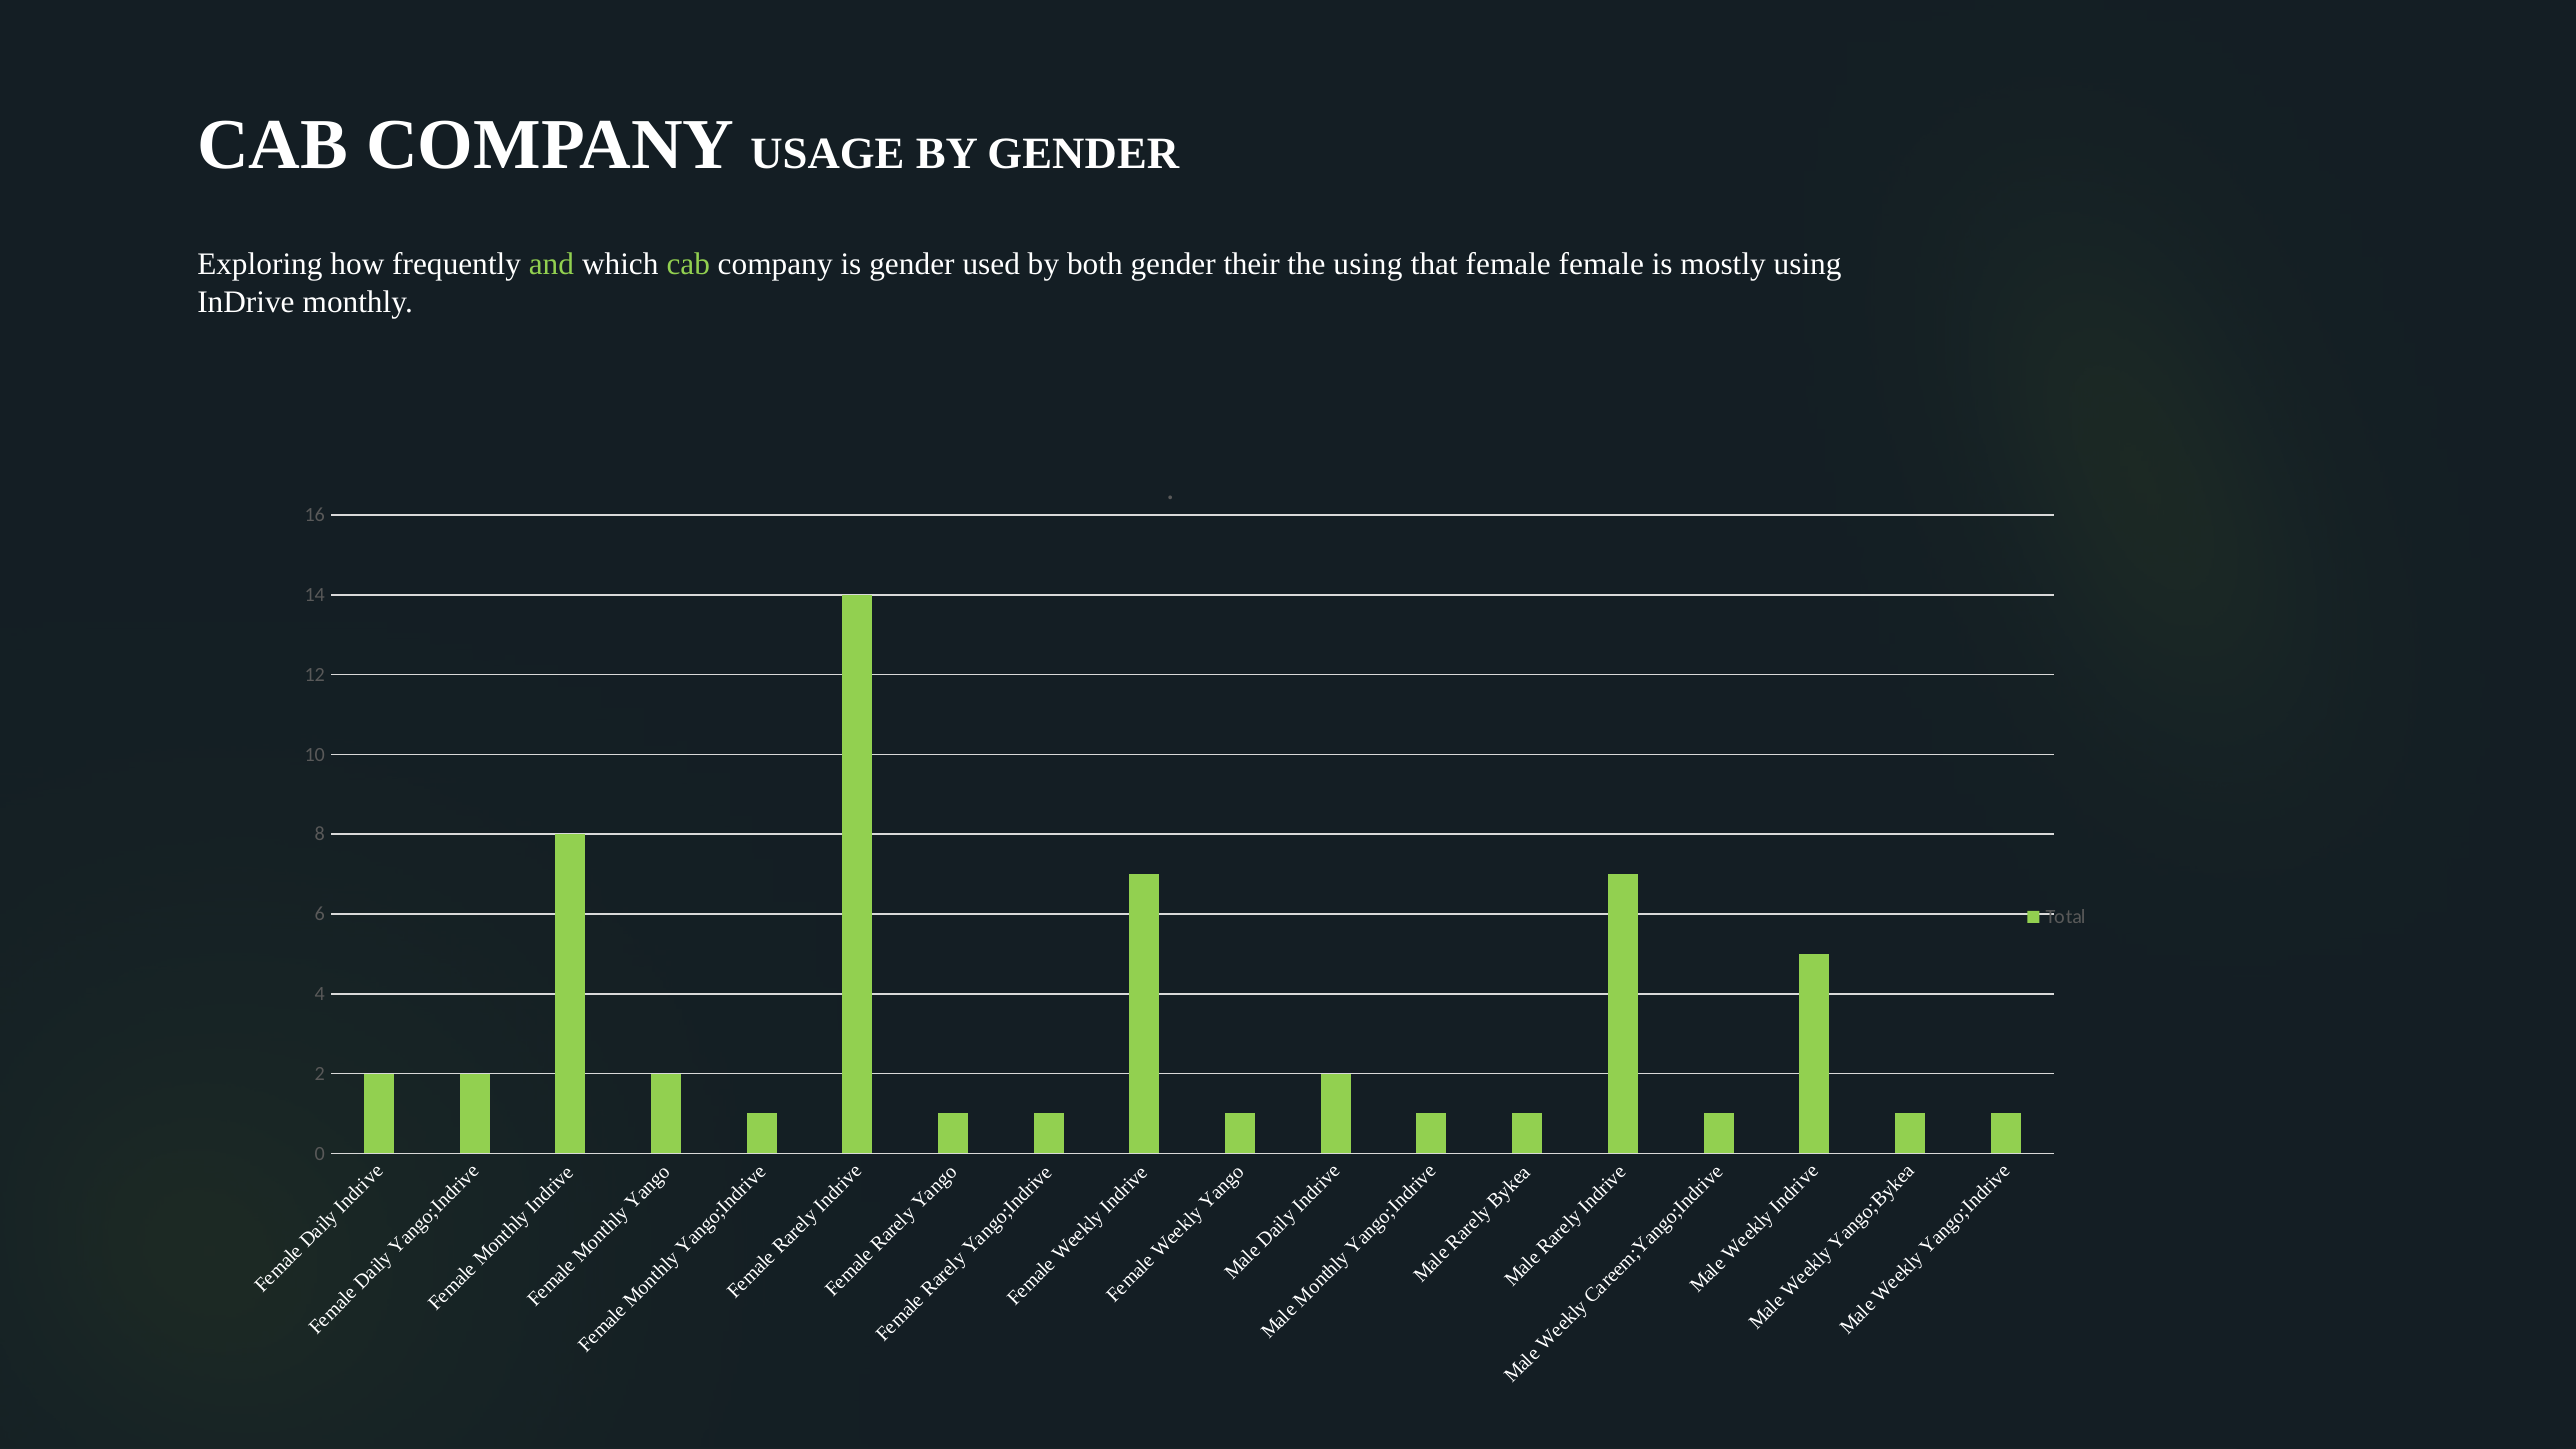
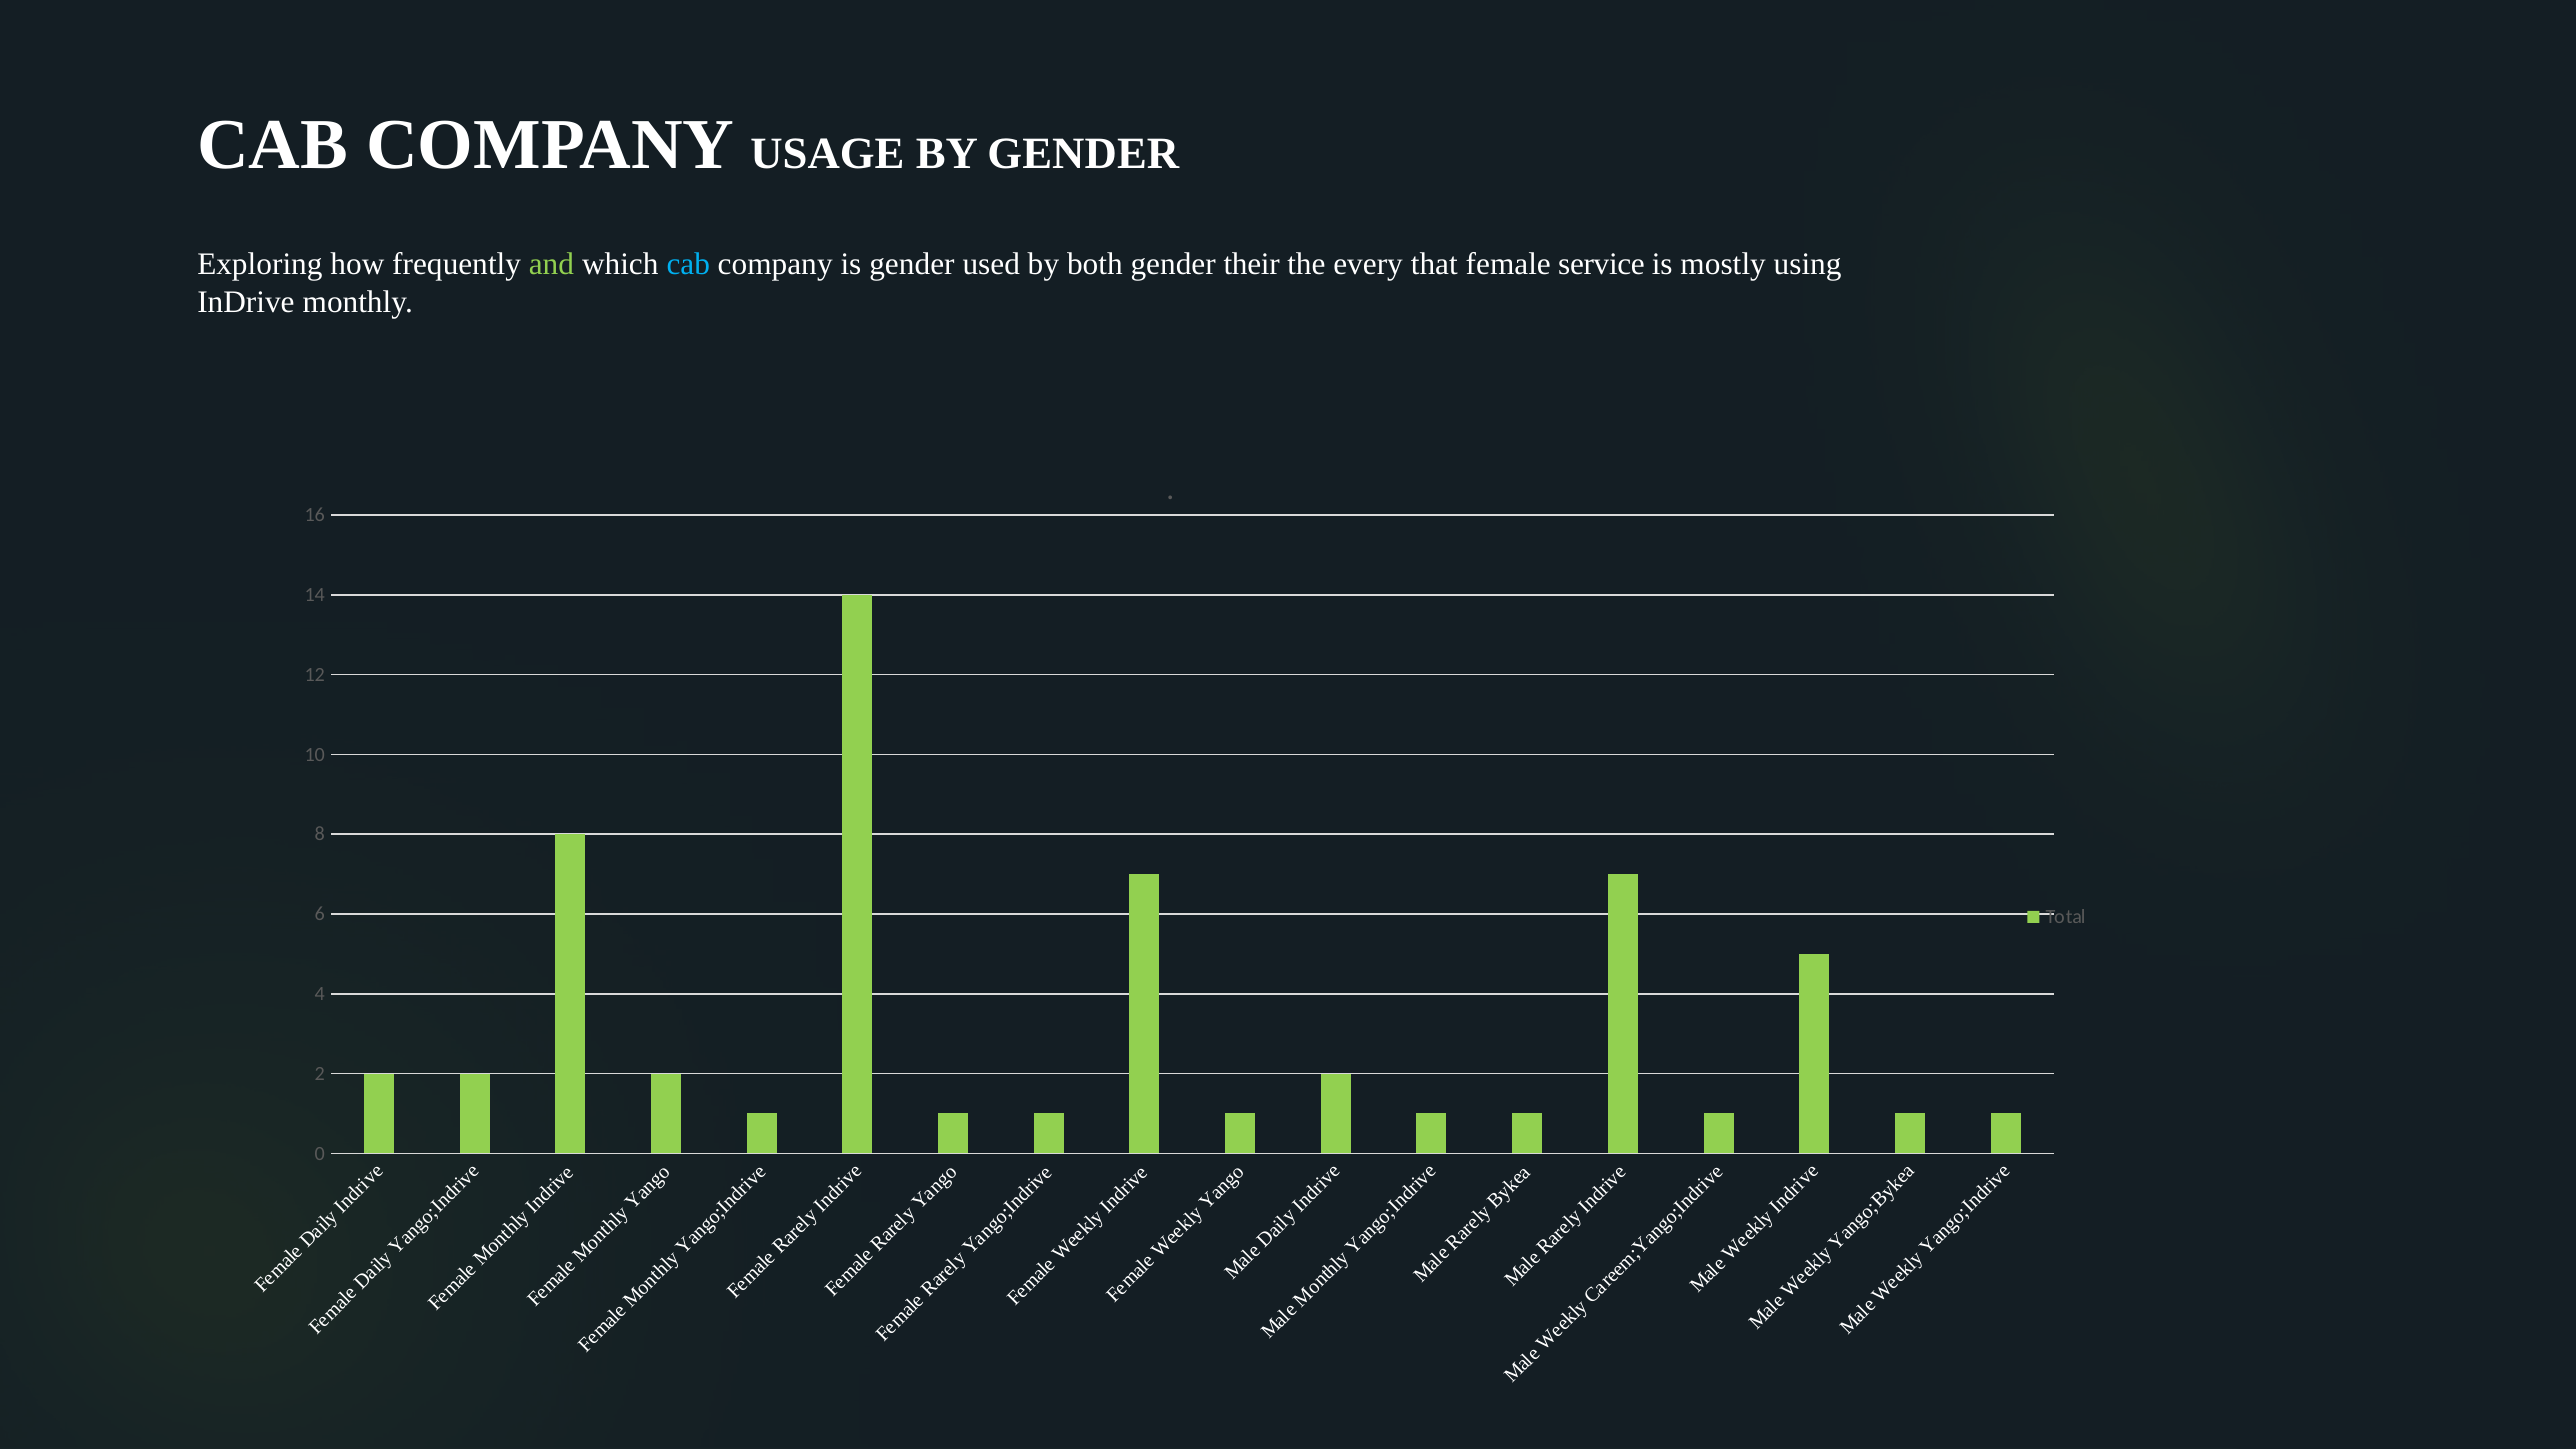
cab at (688, 264) colour: light green -> light blue
the using: using -> every
female female: female -> service
